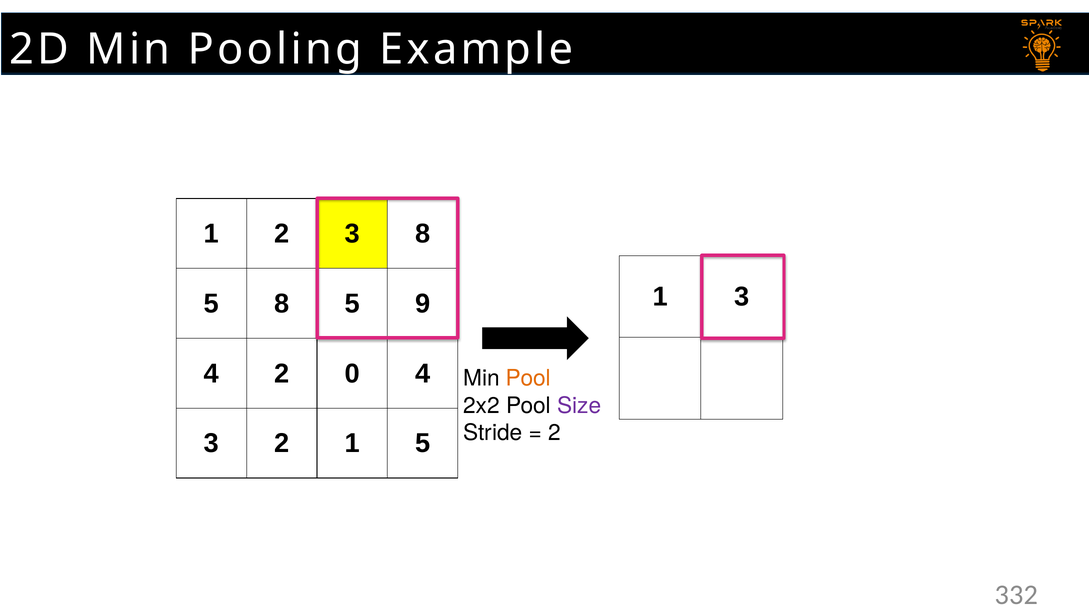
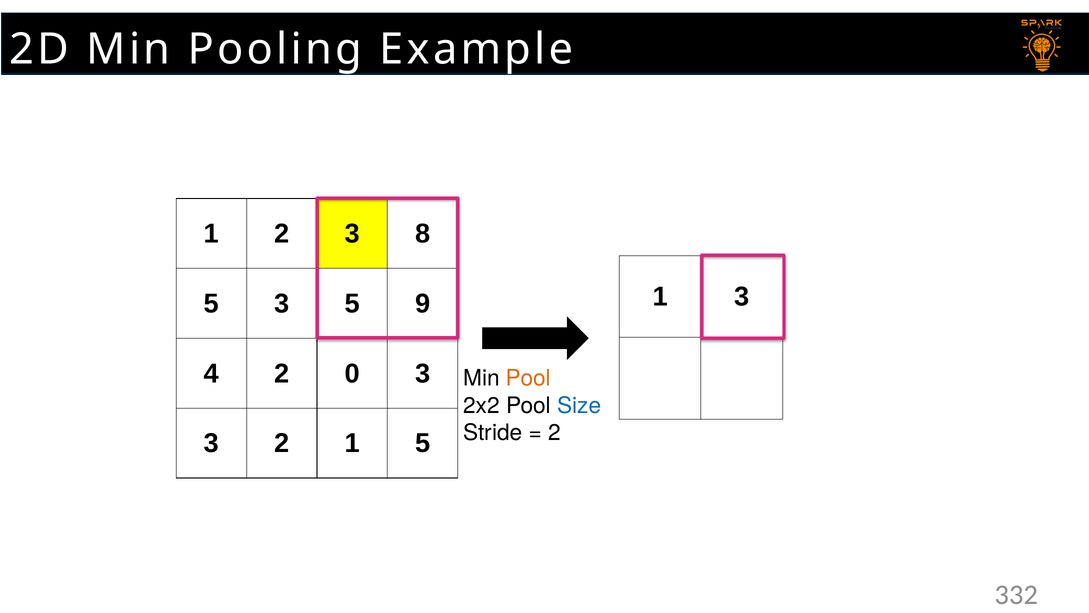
5 8: 8 -> 3
0 4: 4 -> 3
Size colour: purple -> blue
